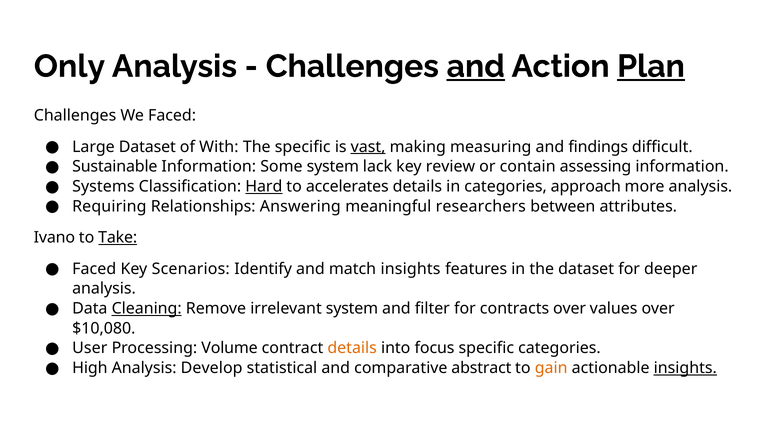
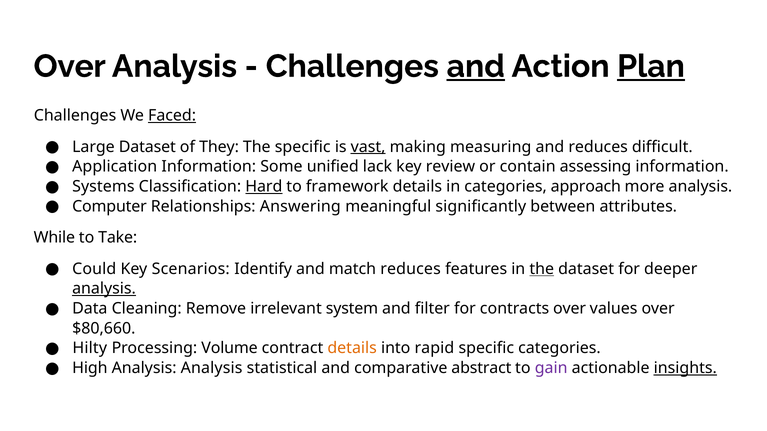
Only at (69, 66): Only -> Over
Faced at (172, 116) underline: none -> present
With: With -> They
and findings: findings -> reduces
Sustainable: Sustainable -> Application
Some system: system -> unified
accelerates: accelerates -> framework
Requiring: Requiring -> Computer
researchers: researchers -> significantly
Ivano: Ivano -> While
Take underline: present -> none
Faced at (94, 269): Faced -> Could
match insights: insights -> reduces
the at (542, 269) underline: none -> present
analysis at (104, 289) underline: none -> present
Cleaning underline: present -> none
$10,080: $10,080 -> $80,660
User: User -> Hilty
focus: focus -> rapid
Analysis Develop: Develop -> Analysis
gain colour: orange -> purple
